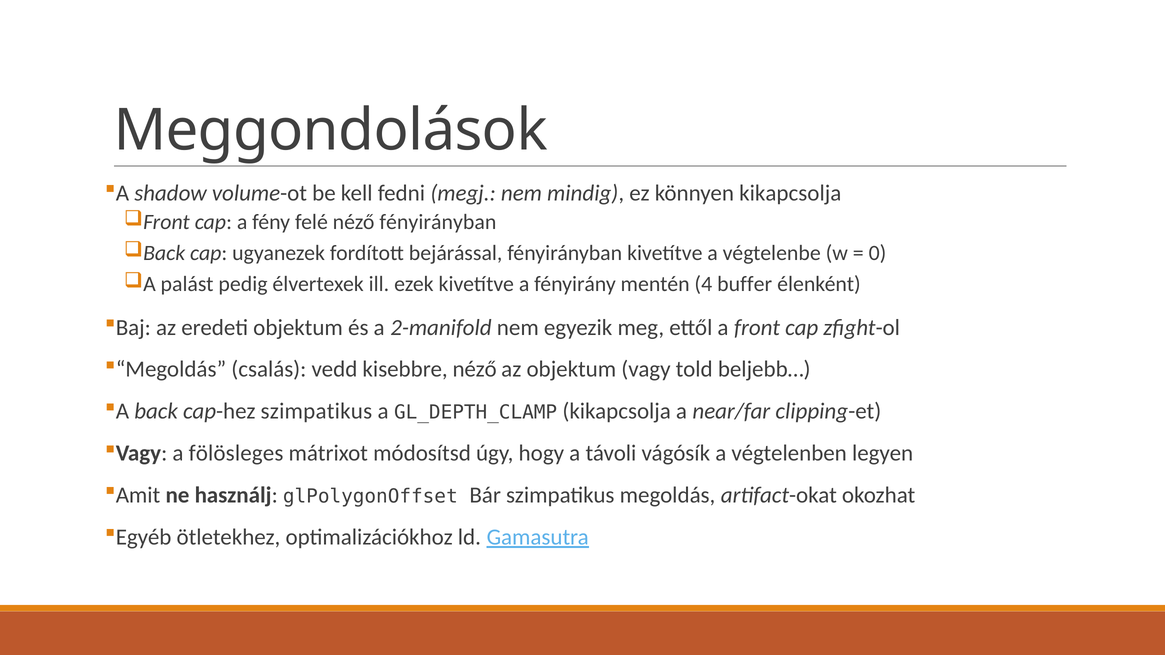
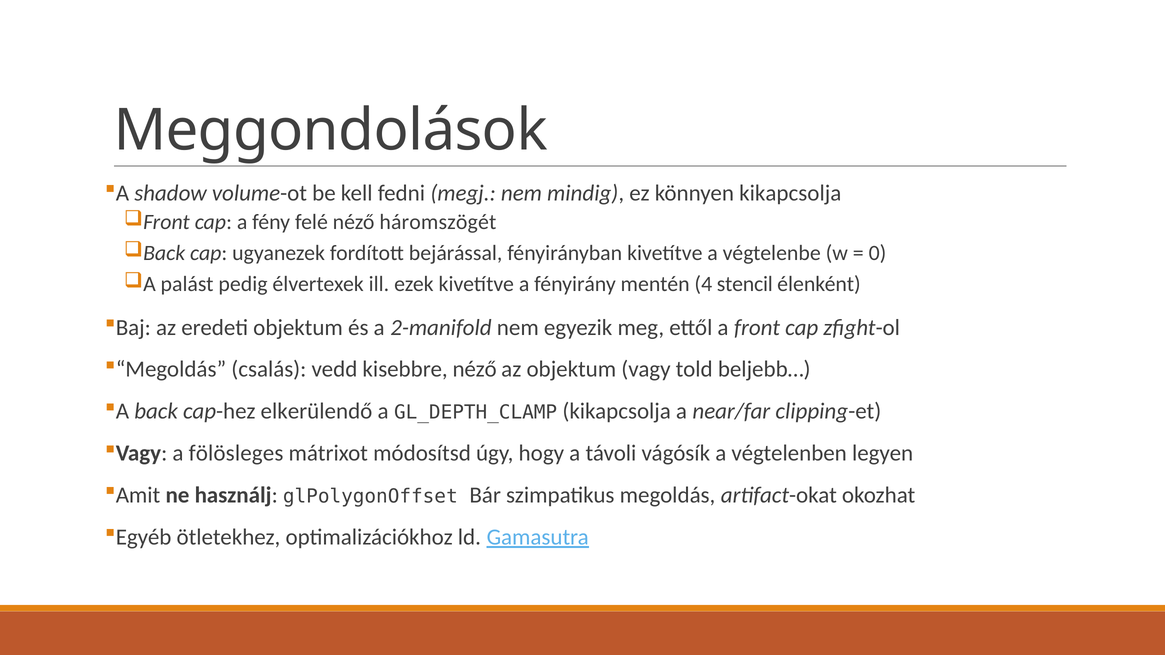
néző fényirányban: fényirányban -> háromszögét
buffer: buffer -> stencil
cap-hez szimpatikus: szimpatikus -> elkerülendő
